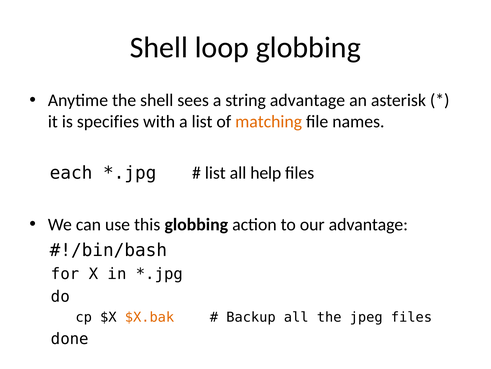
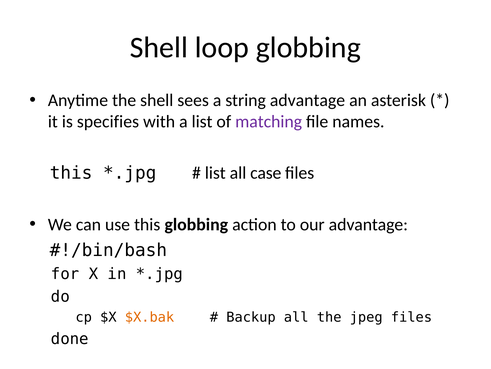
matching colour: orange -> purple
each at (71, 173): each -> this
help: help -> case
